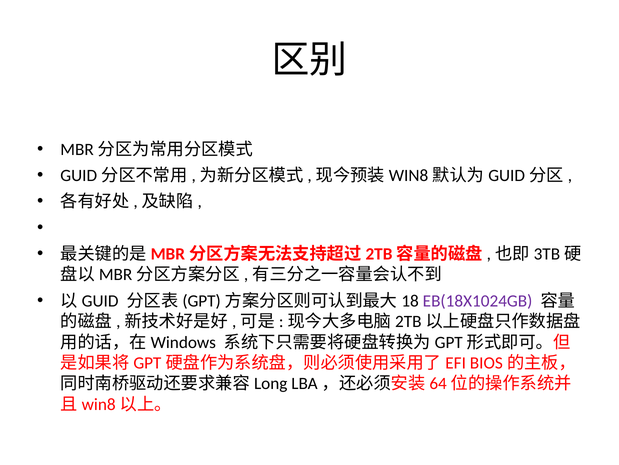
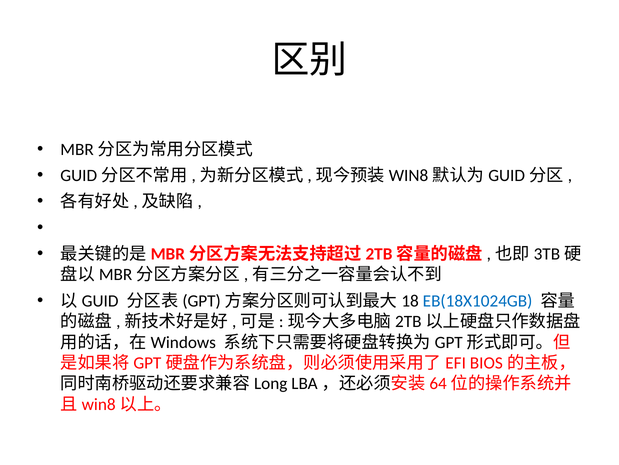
EB(18X1024GB colour: purple -> blue
